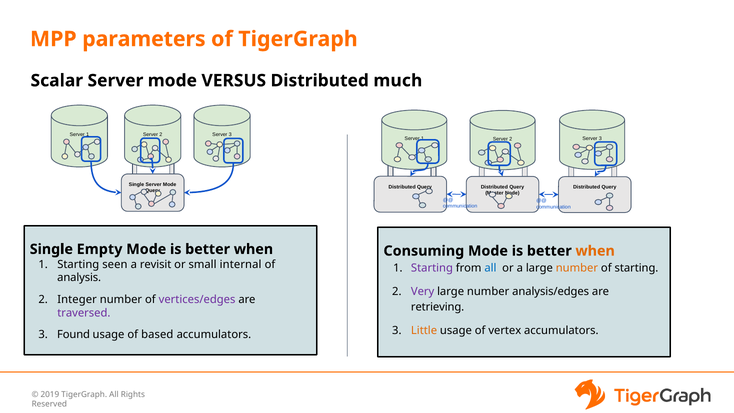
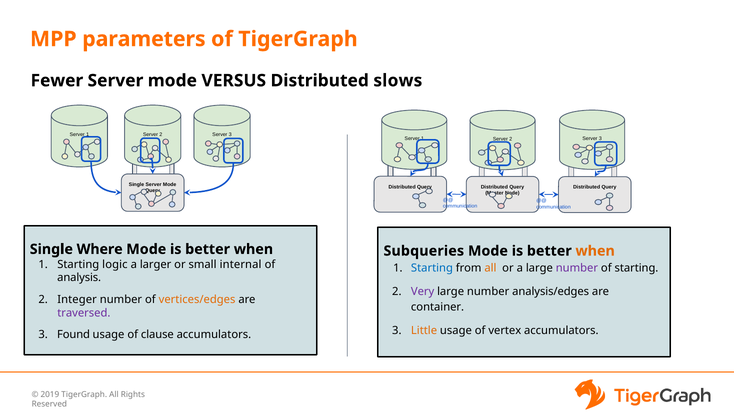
Scalar: Scalar -> Fewer
much: much -> slows
Empty: Empty -> Where
Consuming: Consuming -> Subqueries
seen: seen -> logic
revisit: revisit -> larger
Starting at (432, 268) colour: purple -> blue
all at (490, 268) colour: blue -> orange
number at (577, 268) colour: orange -> purple
vertices/edges colour: purple -> orange
retrieving: retrieving -> container
based: based -> clause
